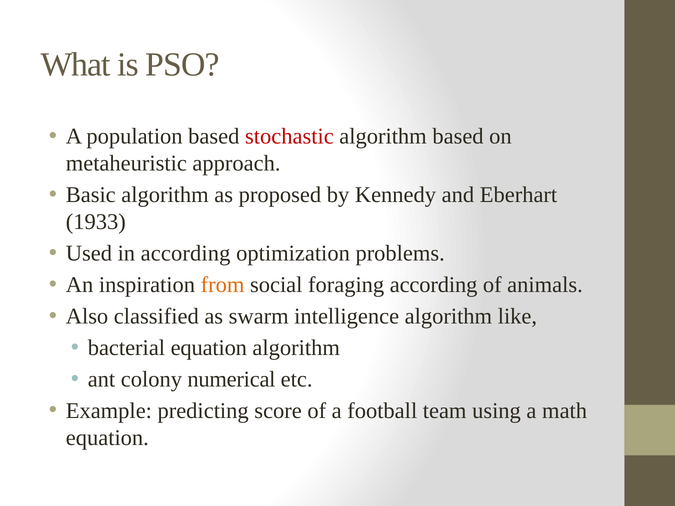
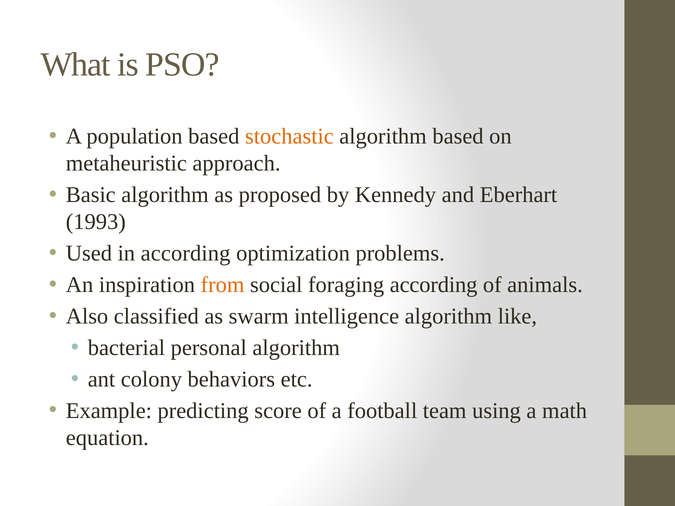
stochastic colour: red -> orange
1933: 1933 -> 1993
bacterial equation: equation -> personal
numerical: numerical -> behaviors
